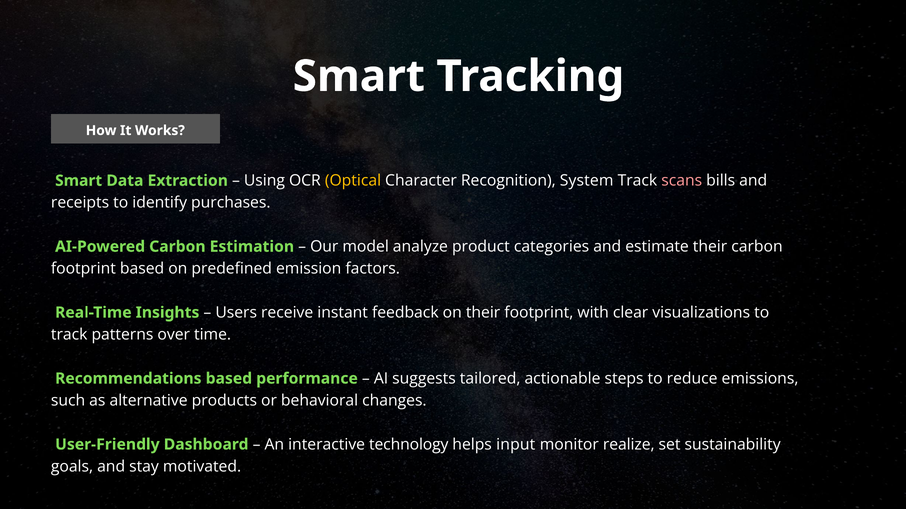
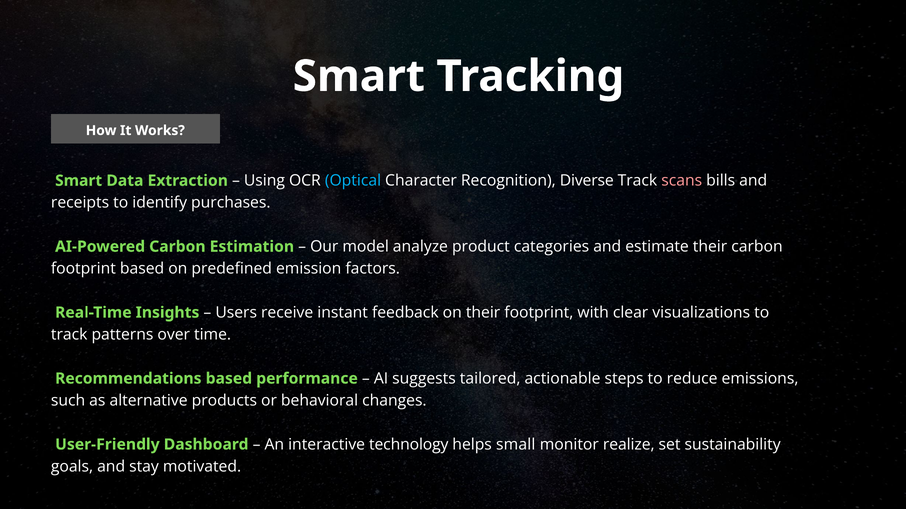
Optical colour: yellow -> light blue
System: System -> Diverse
input: input -> small
